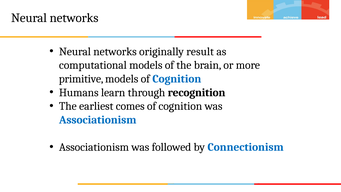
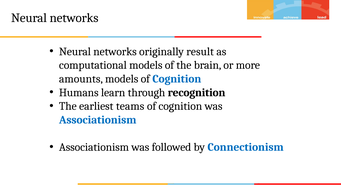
primitive: primitive -> amounts
comes: comes -> teams
